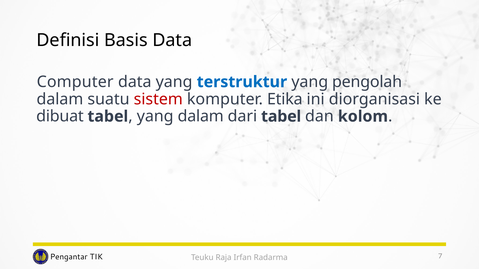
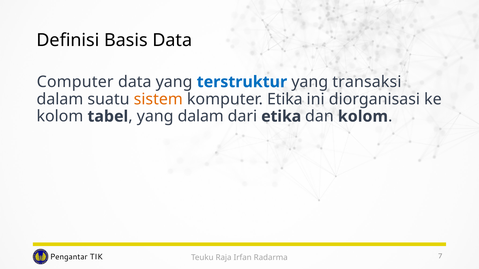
pengolah: pengolah -> transaksi
sistem colour: red -> orange
dibuat at (60, 117): dibuat -> kolom
dari tabel: tabel -> etika
